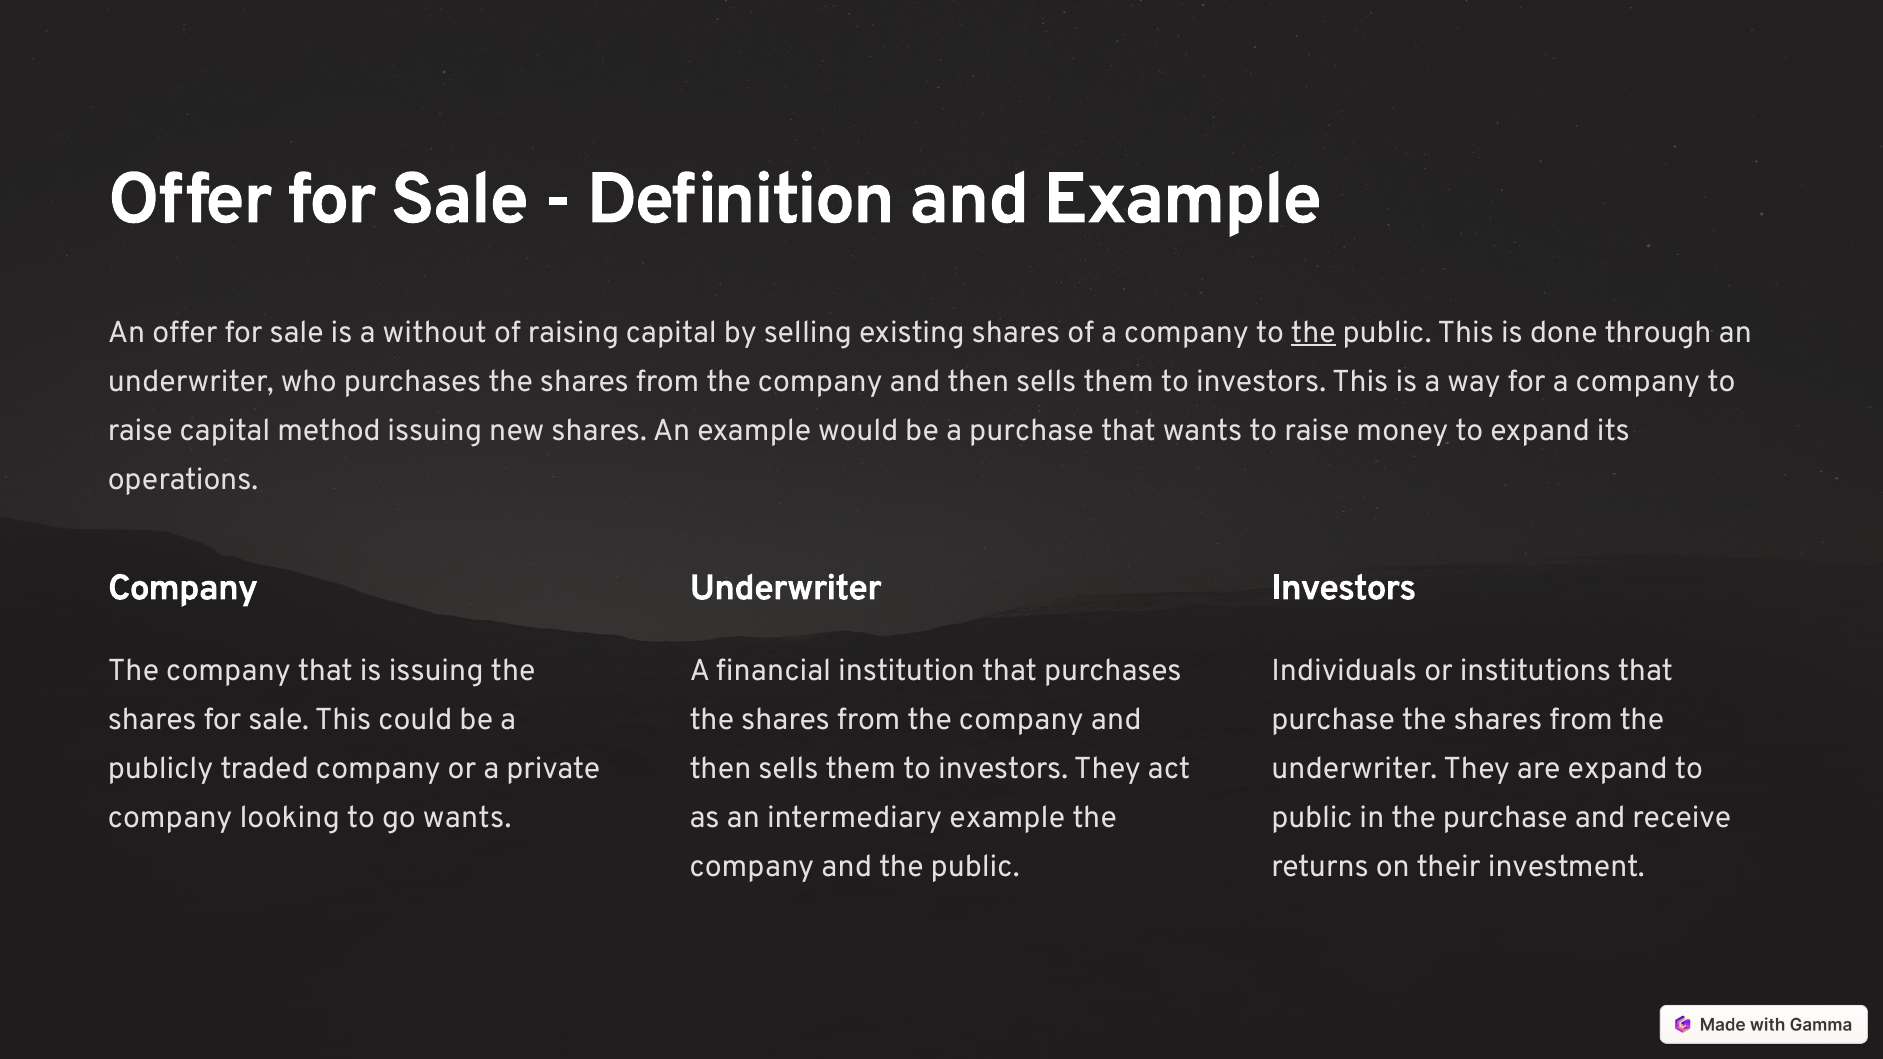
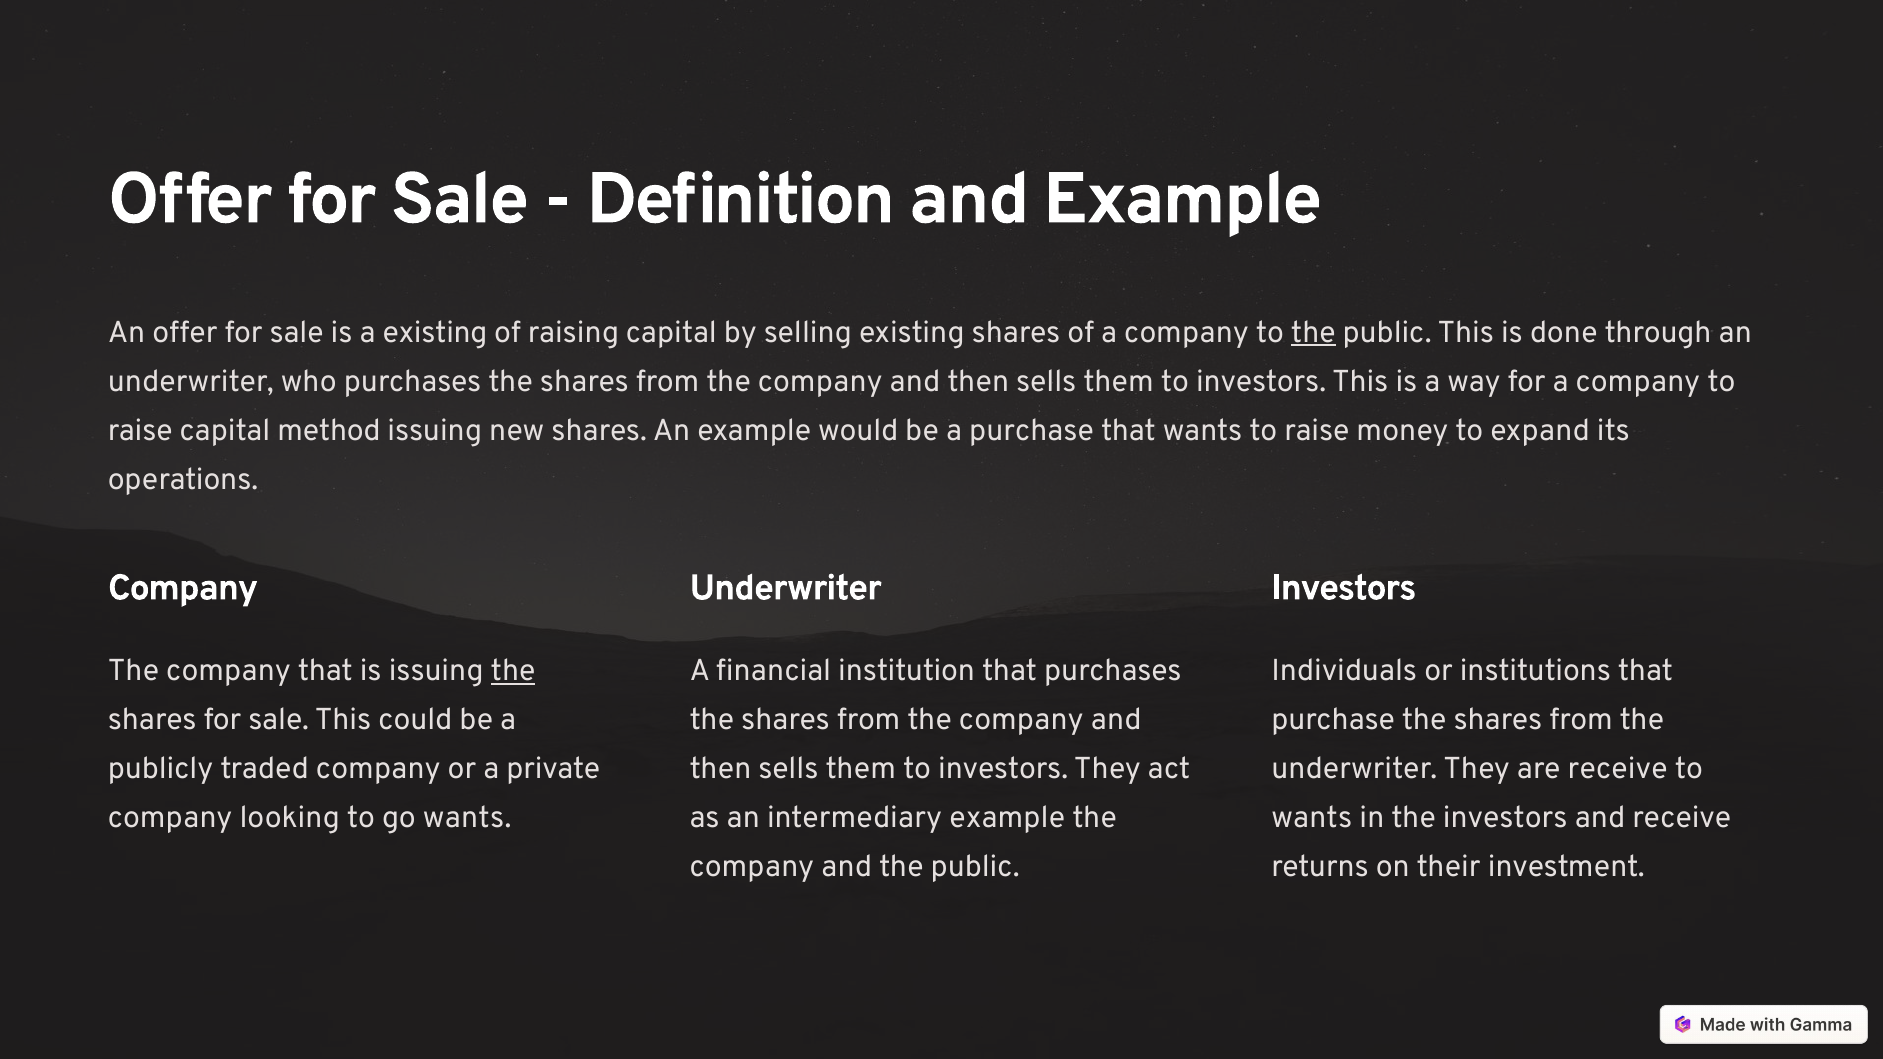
a without: without -> existing
the at (513, 671) underline: none -> present
are expand: expand -> receive
public at (1312, 818): public -> wants
the purchase: purchase -> investors
